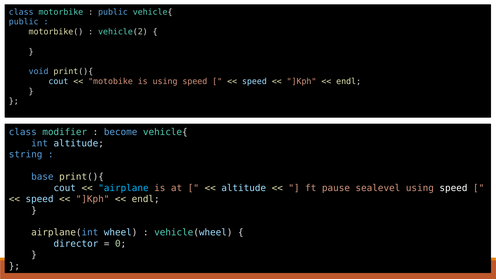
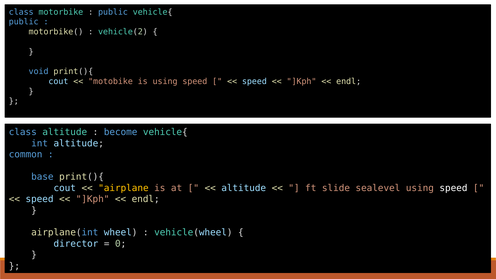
class modifier: modifier -> altitude
string: string -> common
airplane colour: light blue -> yellow
pause: pause -> slide
